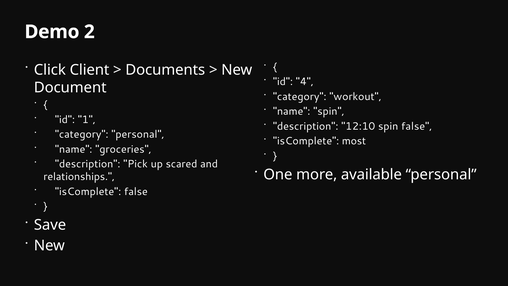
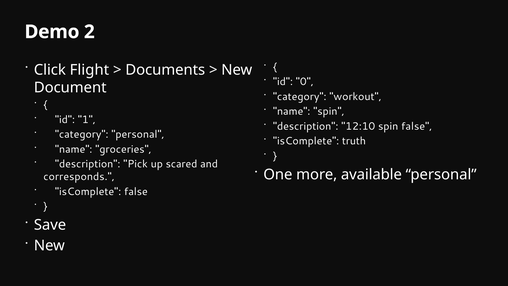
Client: Client -> Flight
4: 4 -> 0
most: most -> truth
relationships: relationships -> corresponds
